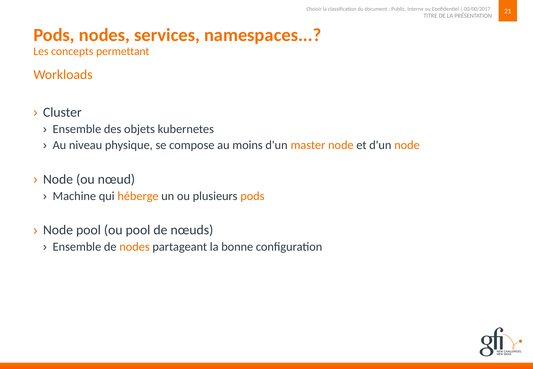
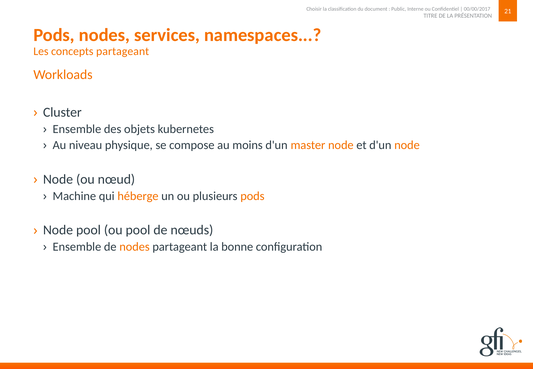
concepts permettant: permettant -> partageant
